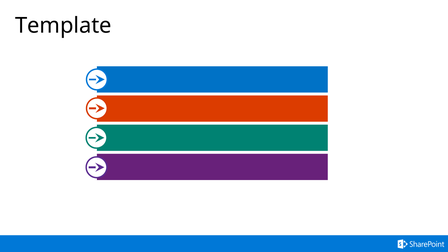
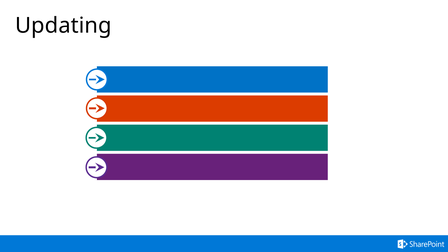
Template: Template -> Updating
